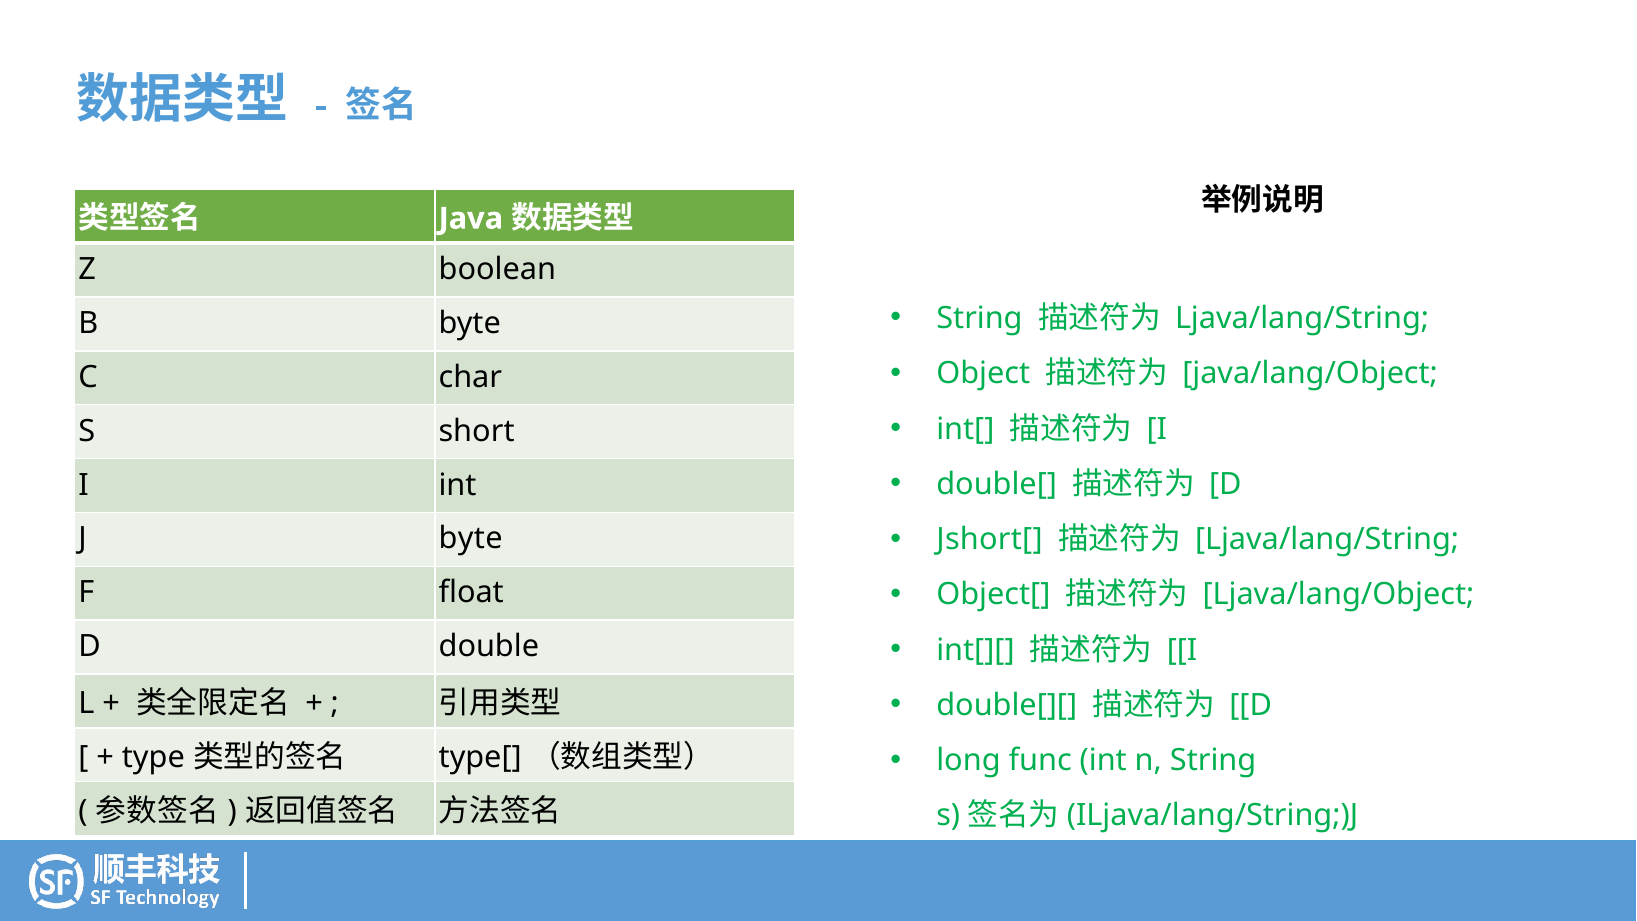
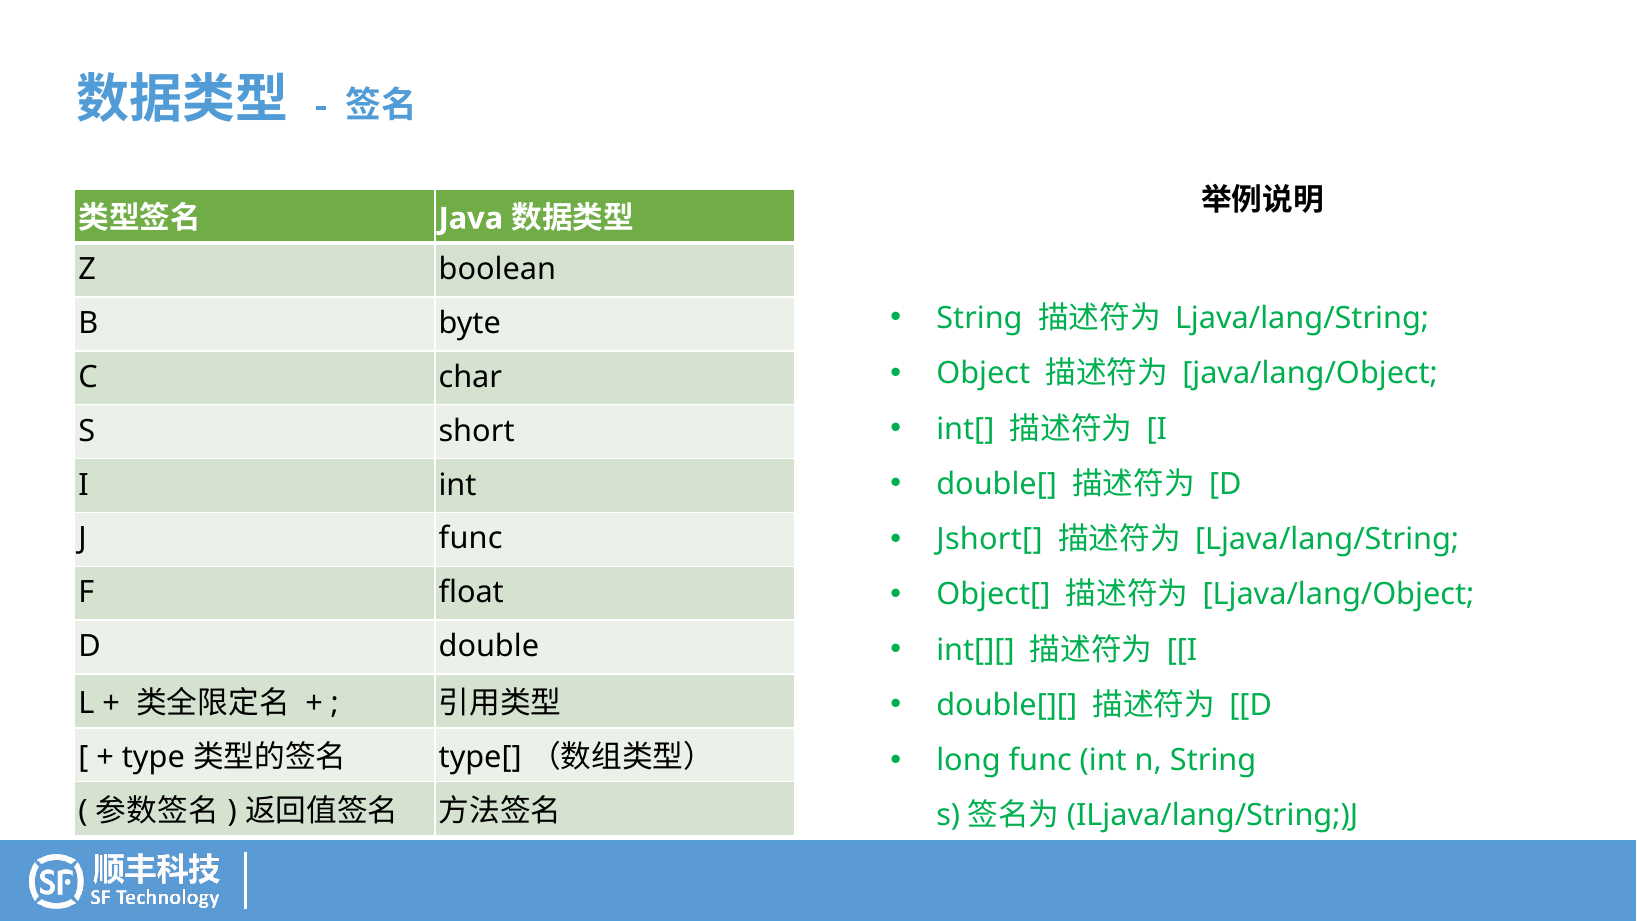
J byte: byte -> func
